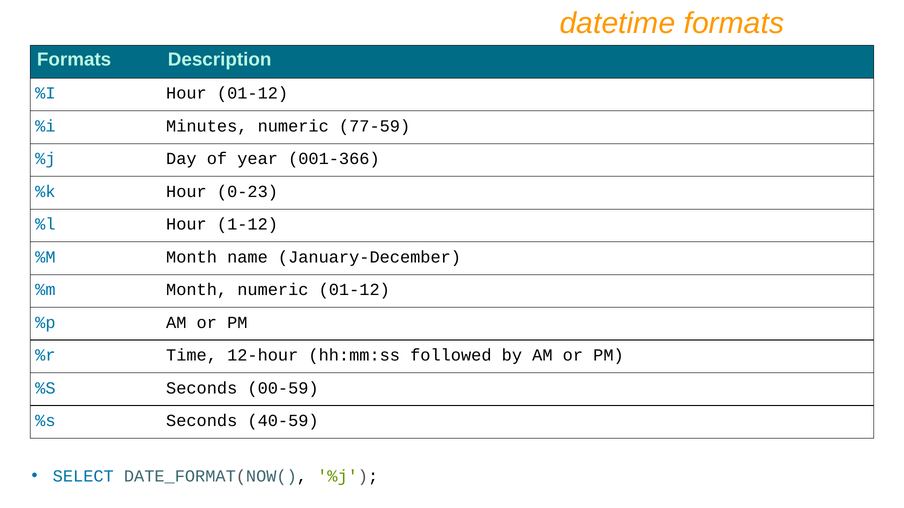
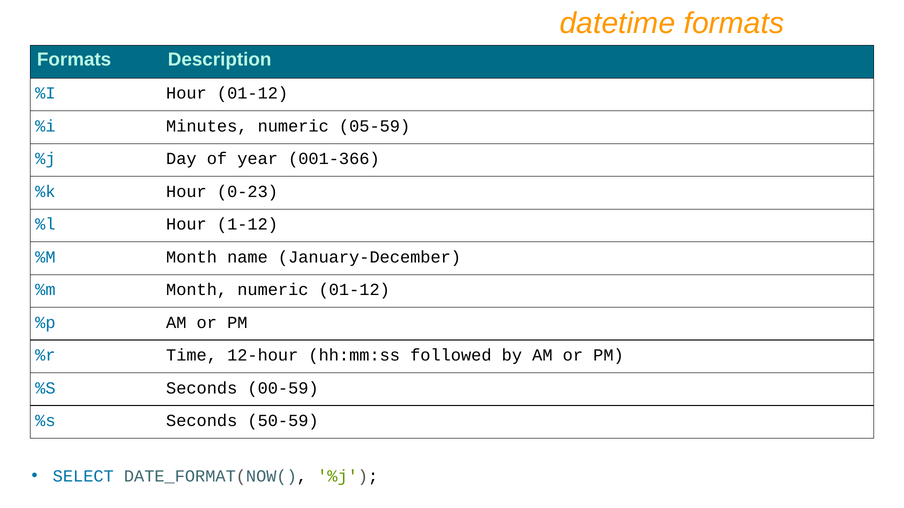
77-59: 77-59 -> 05-59
40-59: 40-59 -> 50-59
